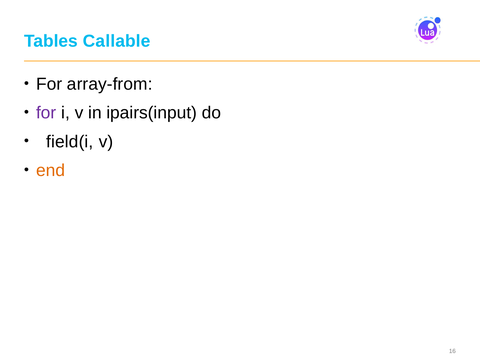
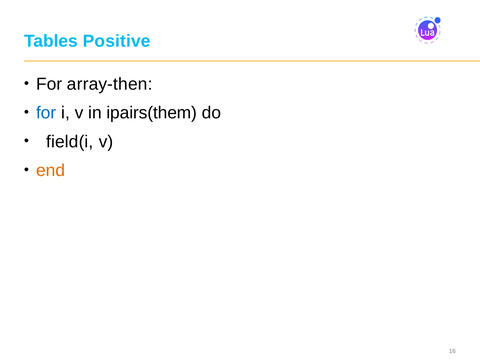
Callable: Callable -> Positive
array-from: array-from -> array-then
for at (46, 113) colour: purple -> blue
ipairs(input: ipairs(input -> ipairs(them
